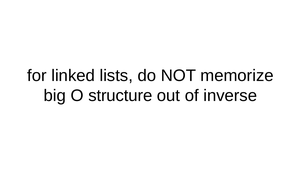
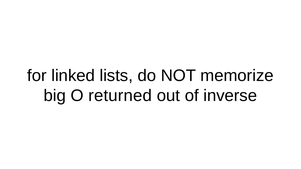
structure: structure -> returned
